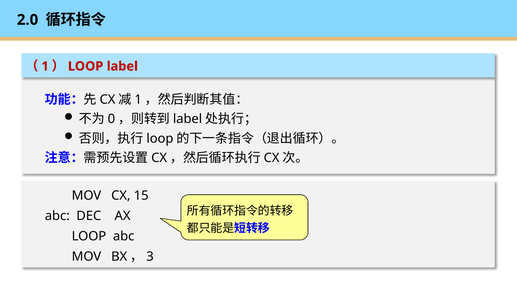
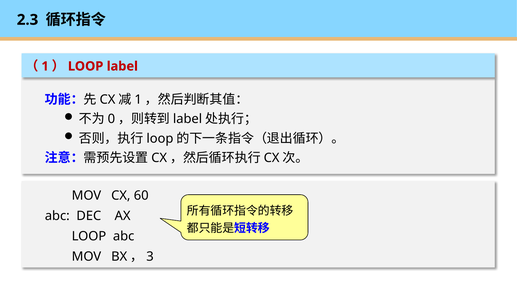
2.0: 2.0 -> 2.3
15: 15 -> 60
